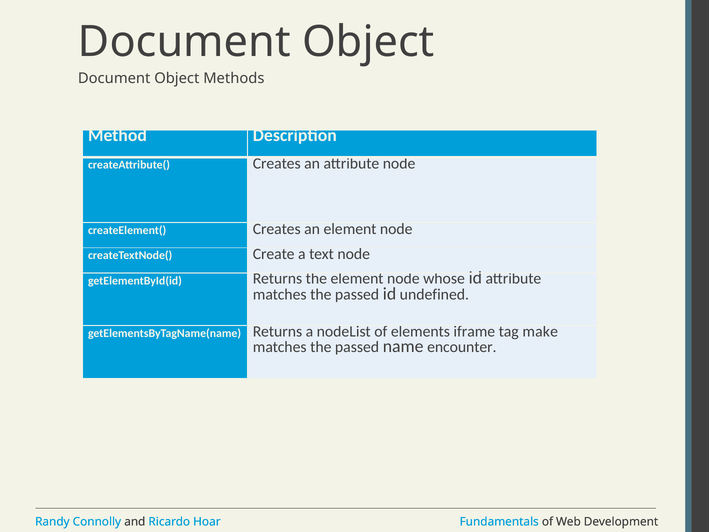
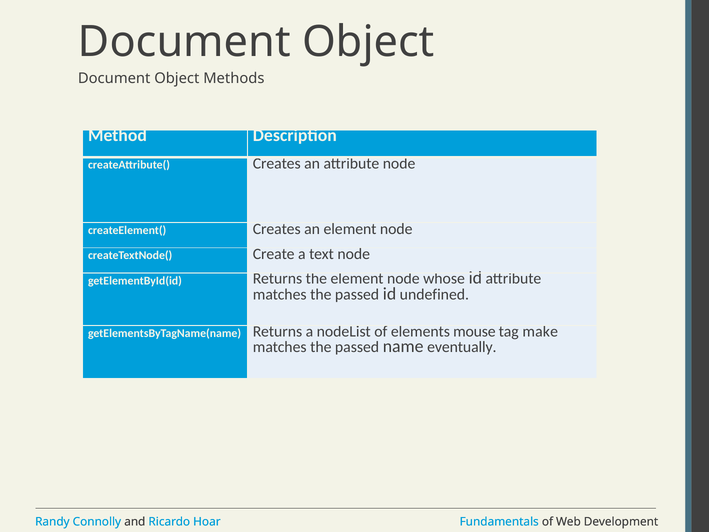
iframe: iframe -> mouse
encounter: encounter -> eventually
